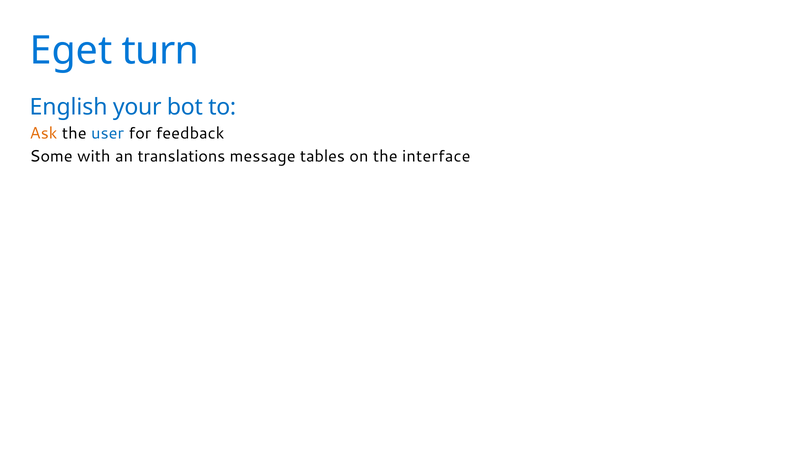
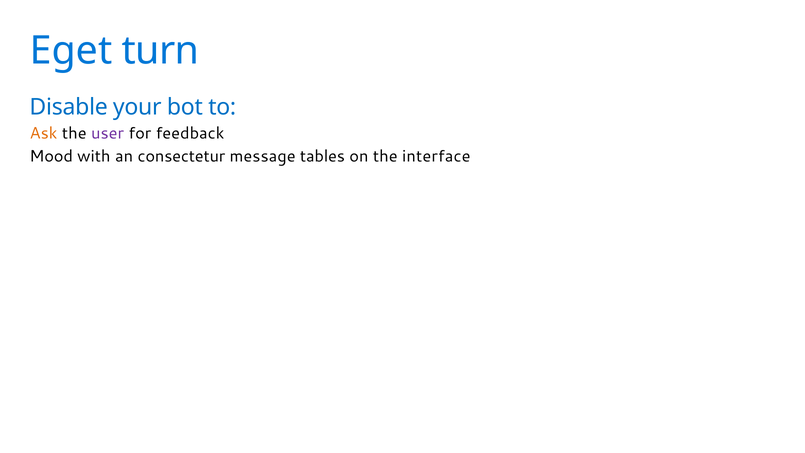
English: English -> Disable
user colour: blue -> purple
Some: Some -> Mood
translations: translations -> consectetur
